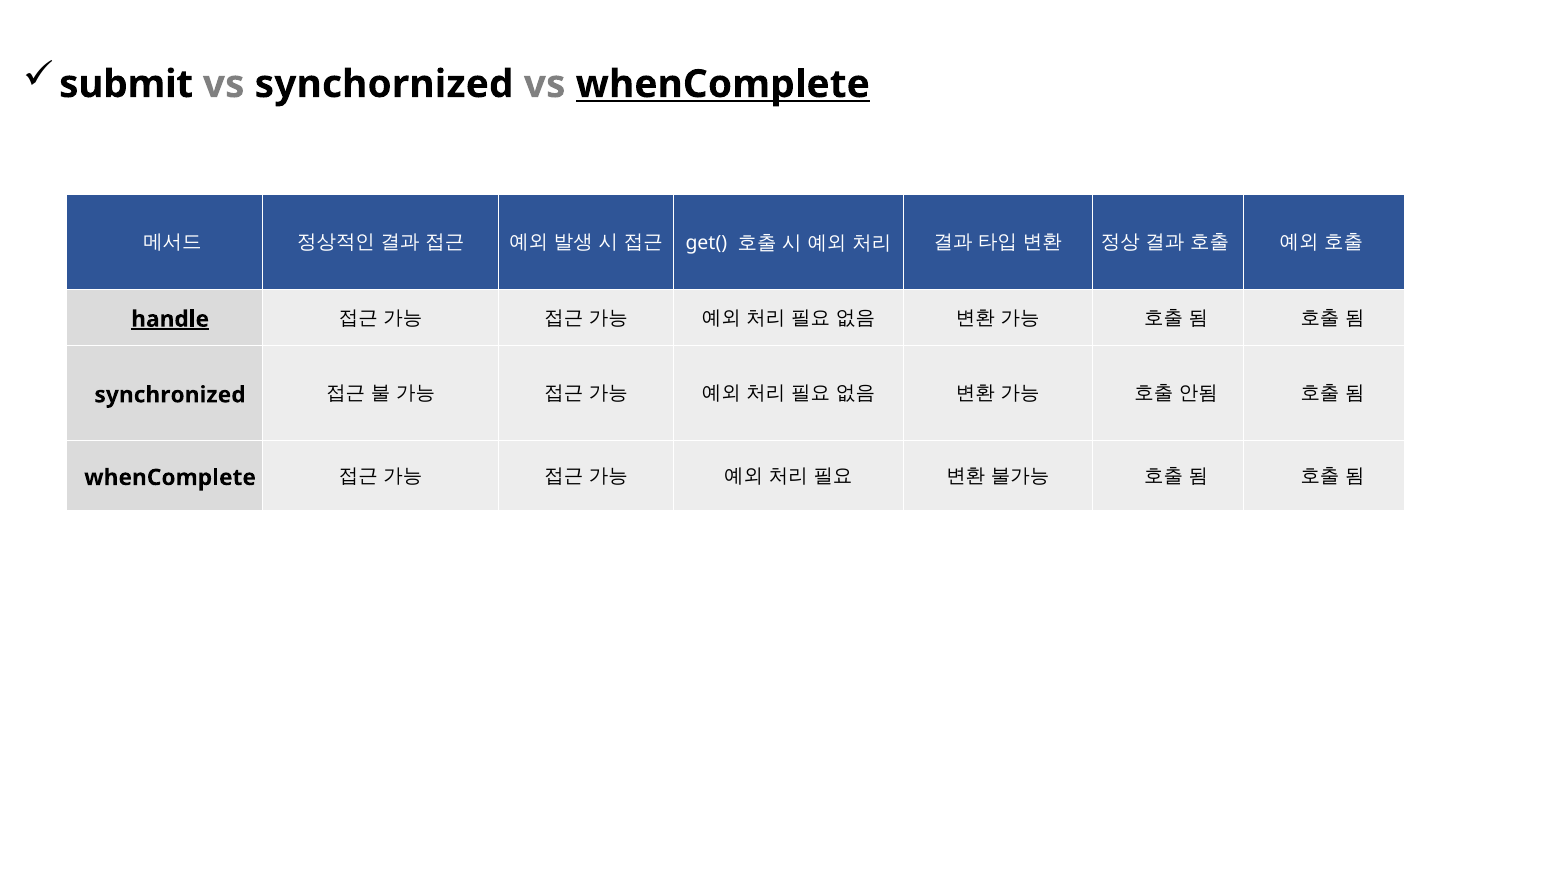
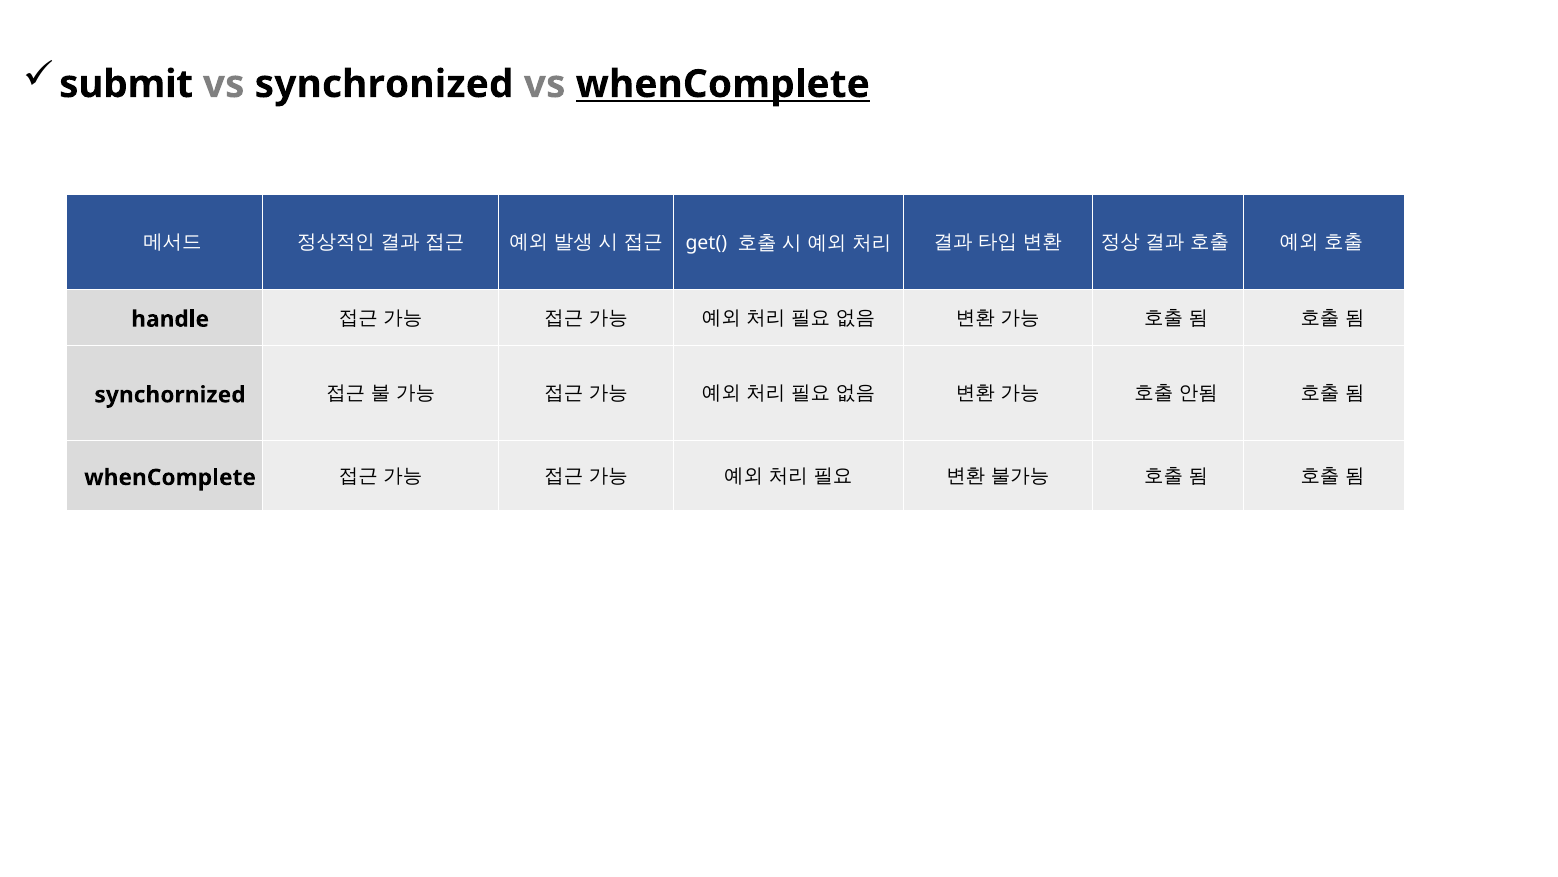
synchornized: synchornized -> synchronized
handle underline: present -> none
synchronized: synchronized -> synchornized
